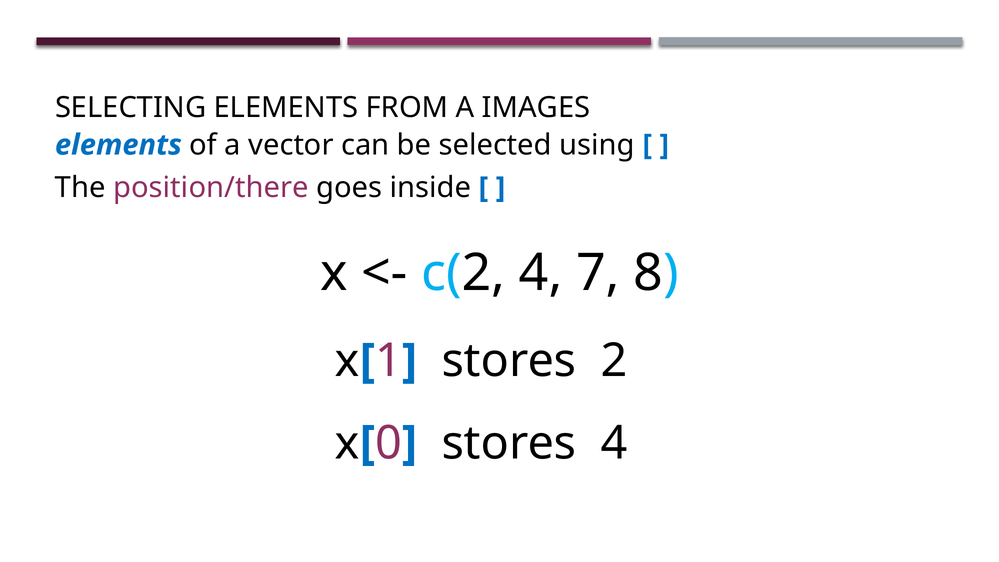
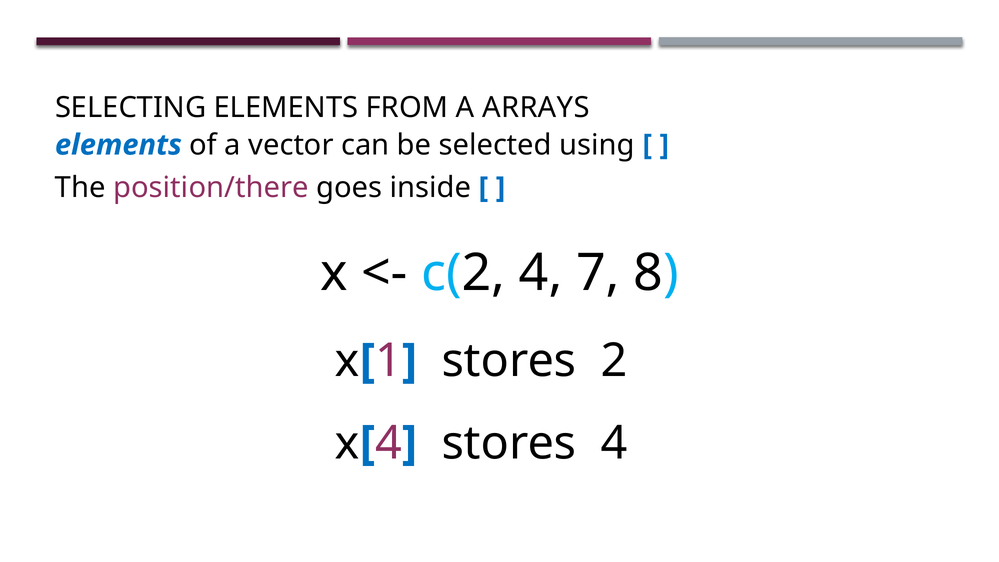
IMAGES: IMAGES -> ARRAYS
0 at (388, 443): 0 -> 4
